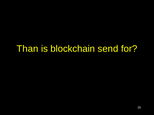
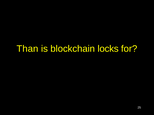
send: send -> locks
